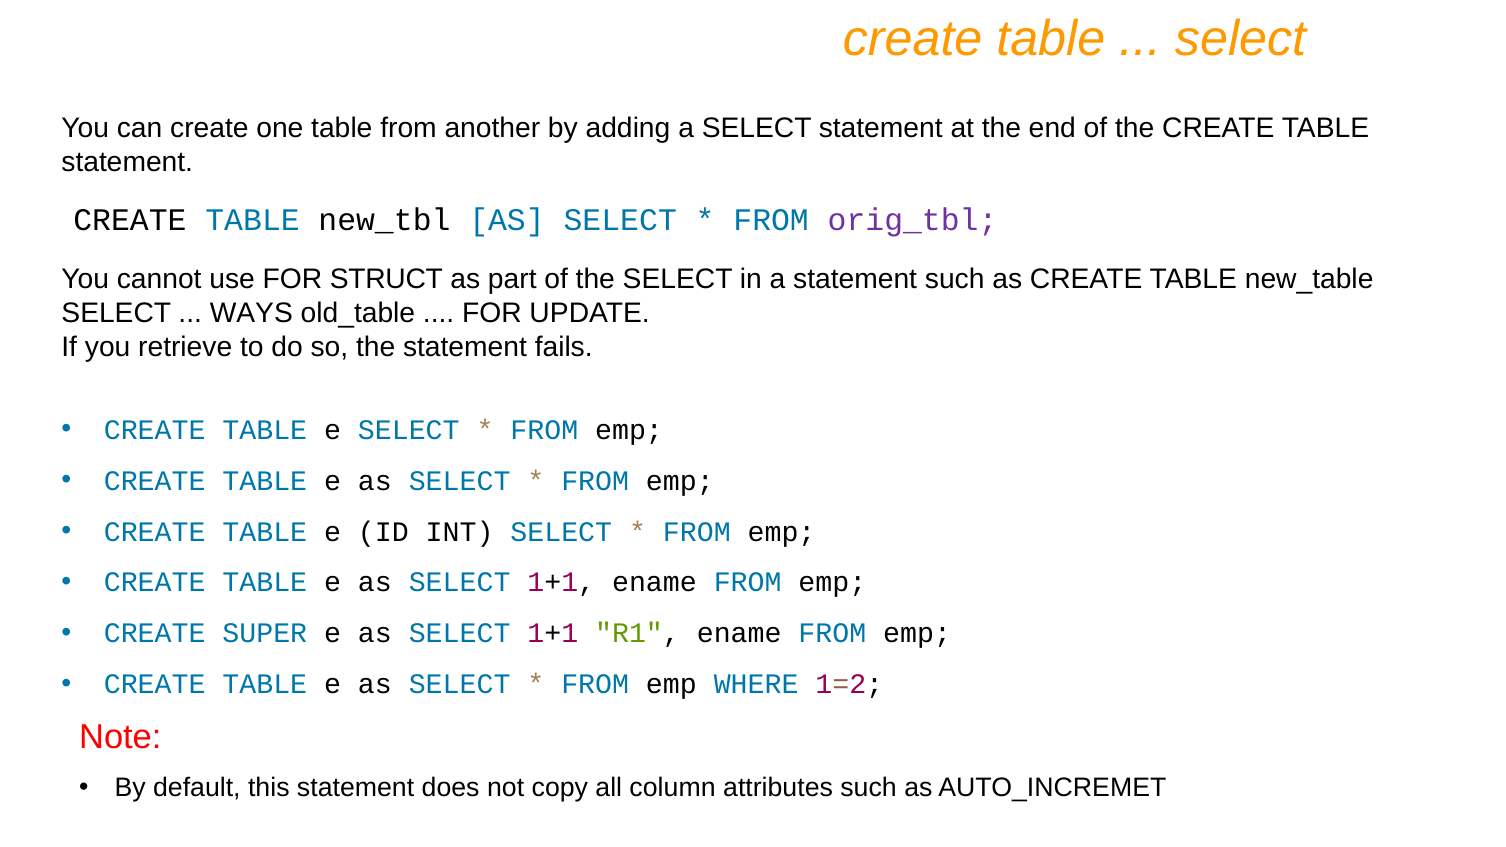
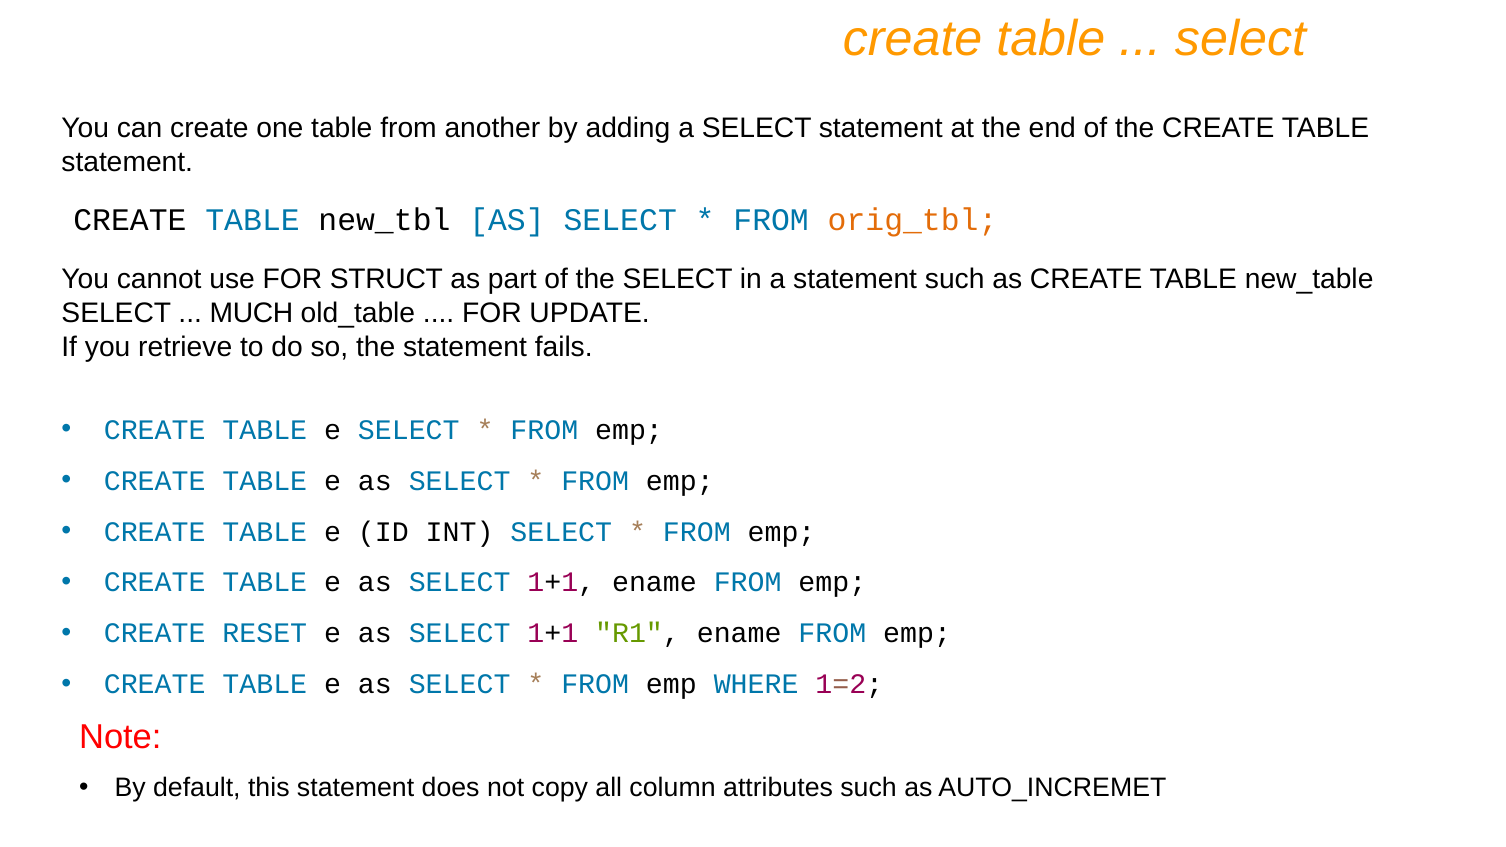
orig_tbl colour: purple -> orange
WAYS: WAYS -> MUCH
SUPER: SUPER -> RESET
